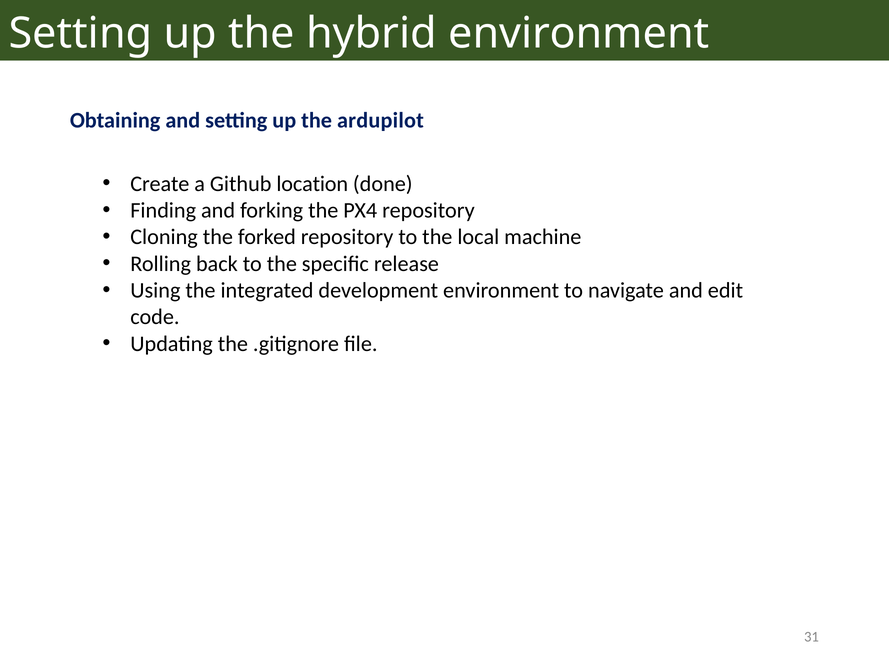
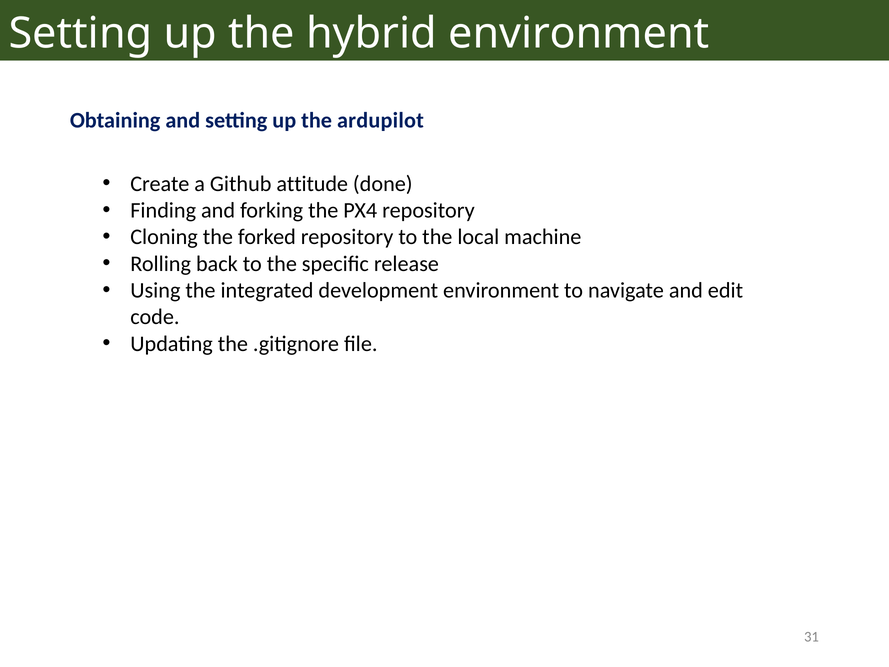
location: location -> attitude
